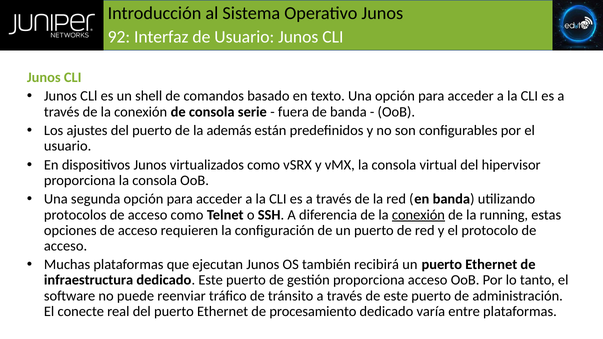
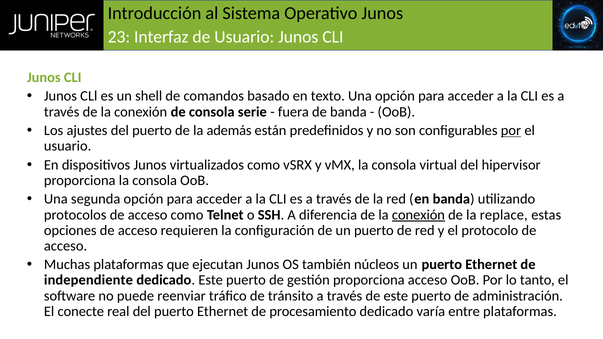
92: 92 -> 23
por at (511, 131) underline: none -> present
running: running -> replace
recibirá: recibirá -> núcleos
infraestructura: infraestructura -> independiente
